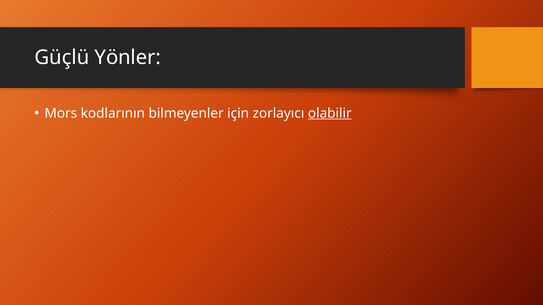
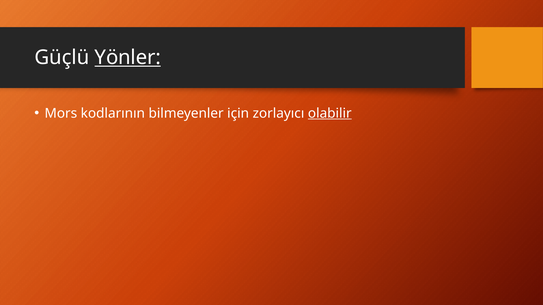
Yönler underline: none -> present
